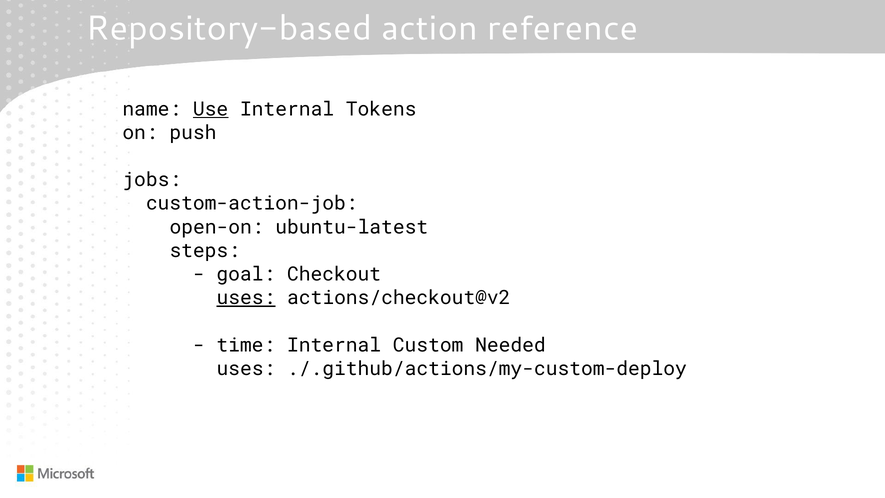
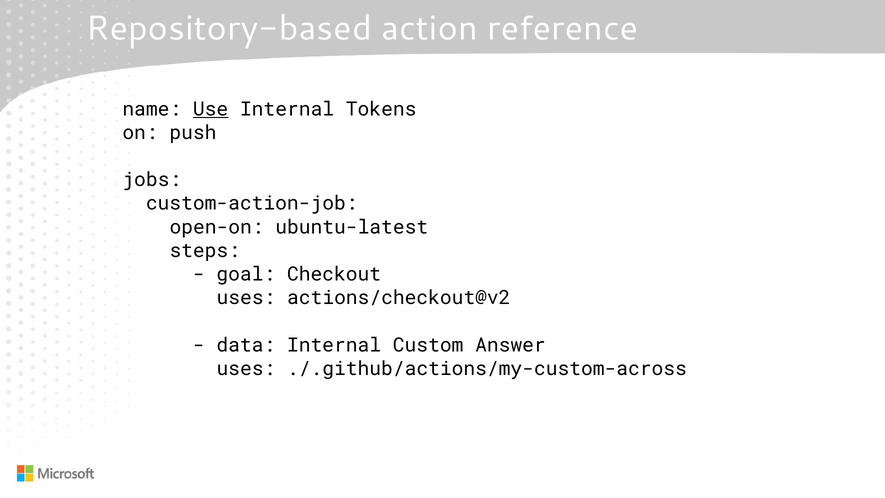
uses at (246, 298) underline: present -> none
time: time -> data
Needed: Needed -> Answer
./.github/actions/my-custom-deploy: ./.github/actions/my-custom-deploy -> ./.github/actions/my-custom-across
